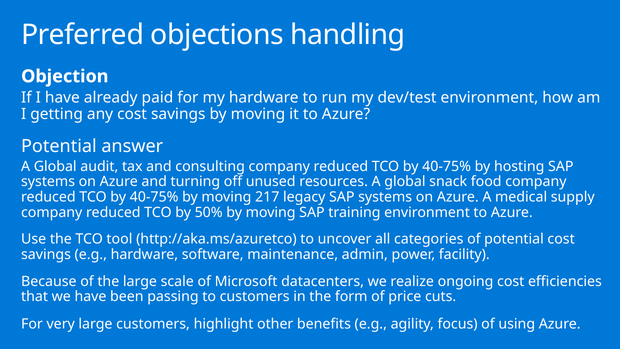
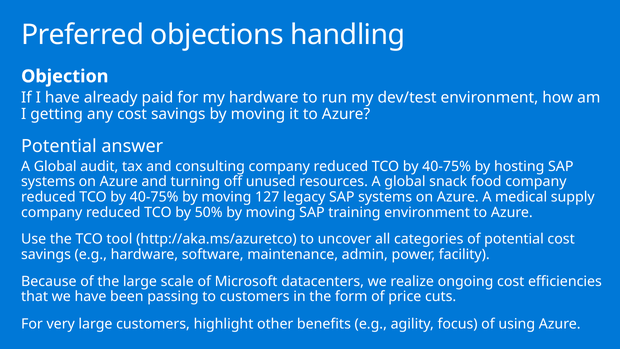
217: 217 -> 127
